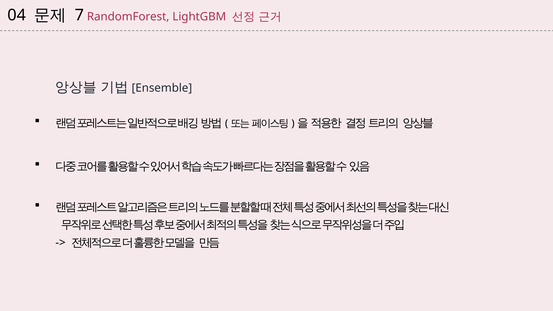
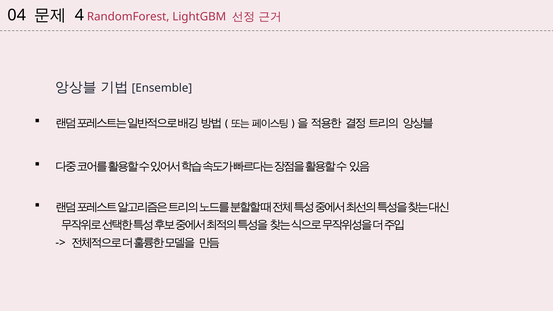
7: 7 -> 4
